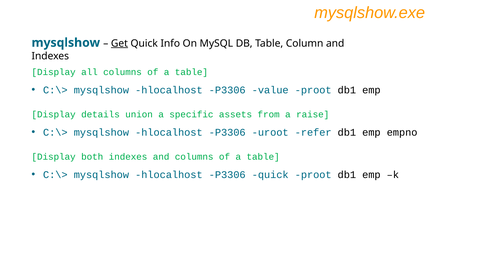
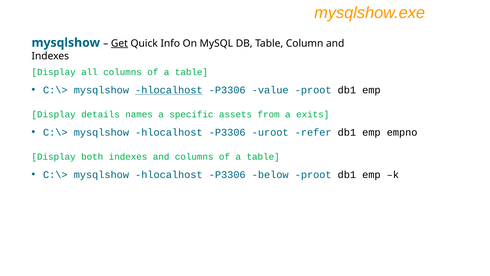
hlocalhost at (169, 90) underline: none -> present
union: union -> names
raise: raise -> exits
P3306 quick: quick -> below
